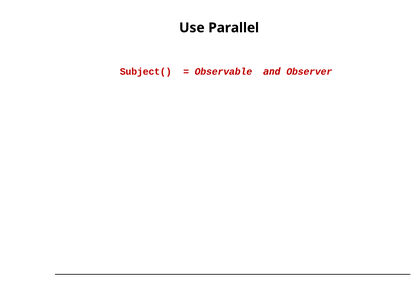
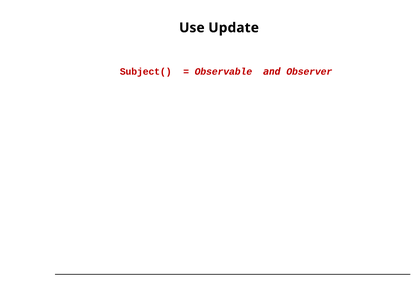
Parallel: Parallel -> Update
